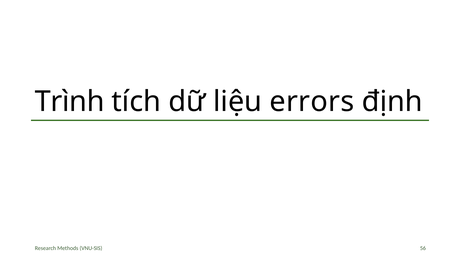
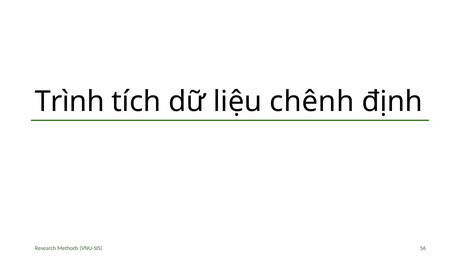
errors: errors -> chênh
